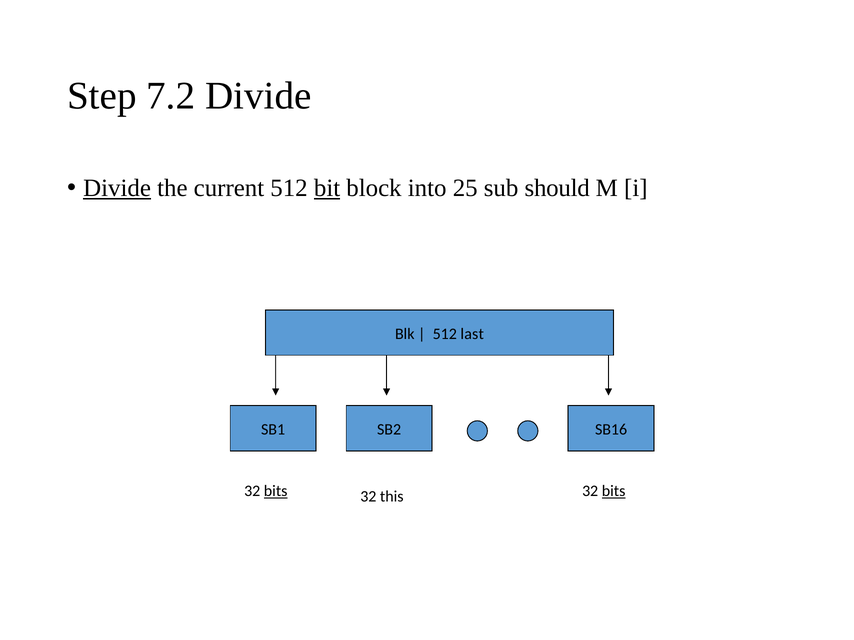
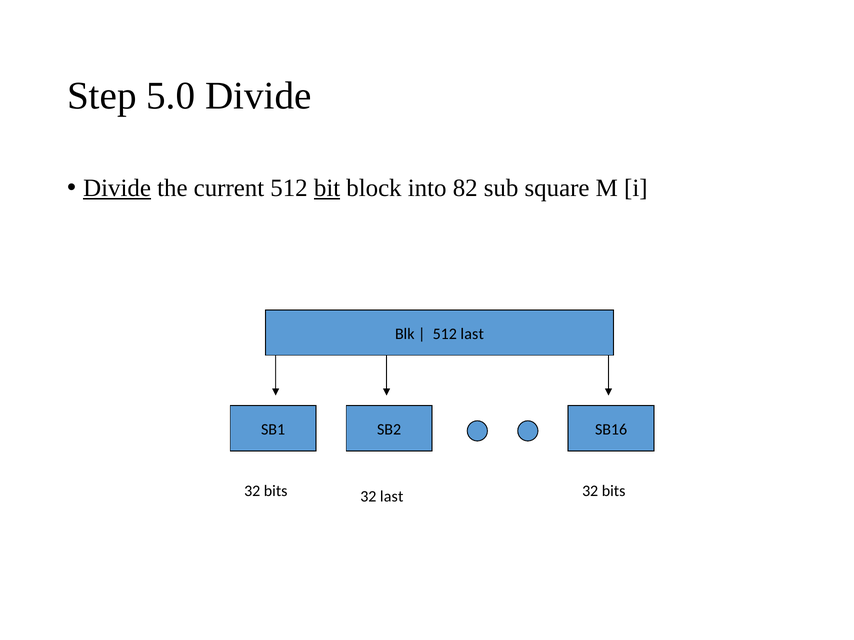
7.2: 7.2 -> 5.0
25: 25 -> 82
should: should -> square
bits at (276, 492) underline: present -> none
32 this: this -> last
bits at (614, 492) underline: present -> none
